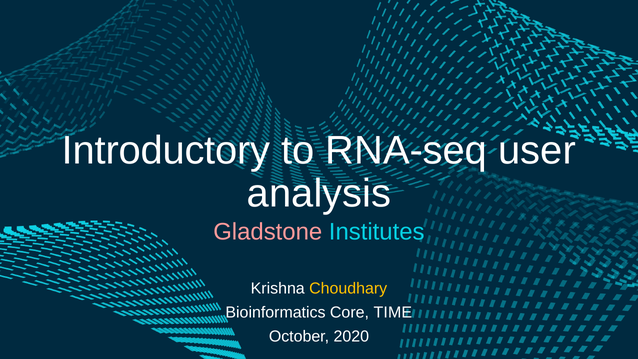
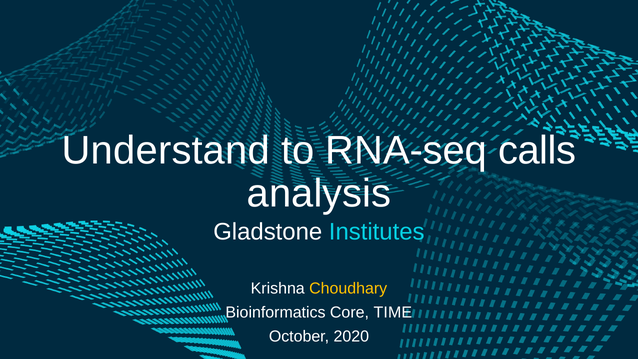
Introductory: Introductory -> Understand
user: user -> calls
Gladstone colour: pink -> white
